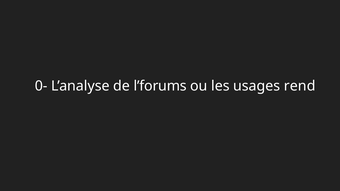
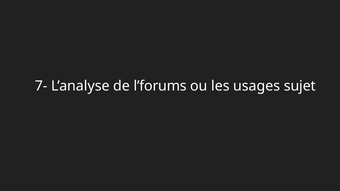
0-: 0- -> 7-
rend: rend -> sujet
